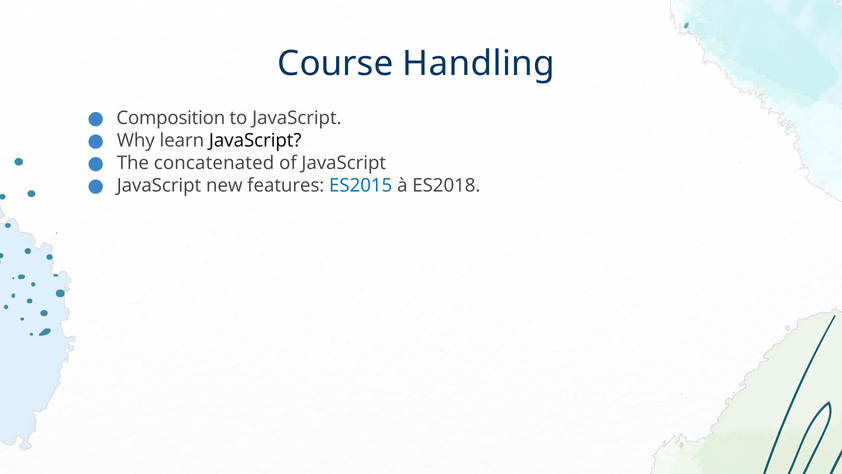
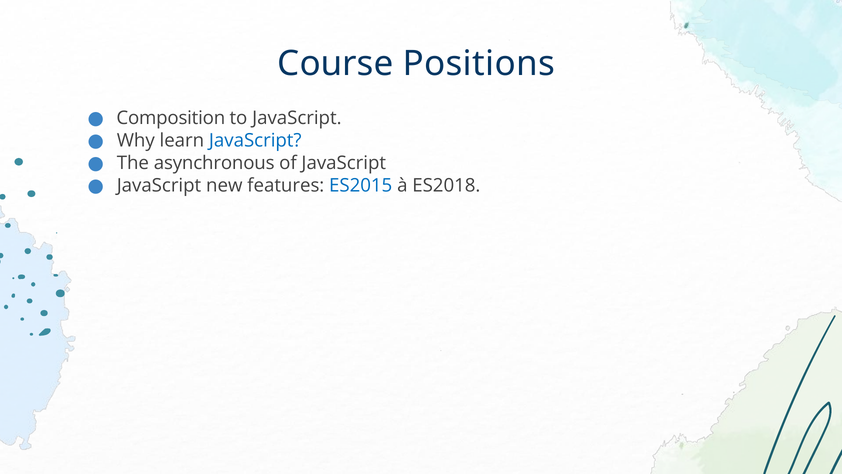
Handling: Handling -> Positions
JavaScript at (255, 141) colour: black -> blue
concatenated: concatenated -> asynchronous
